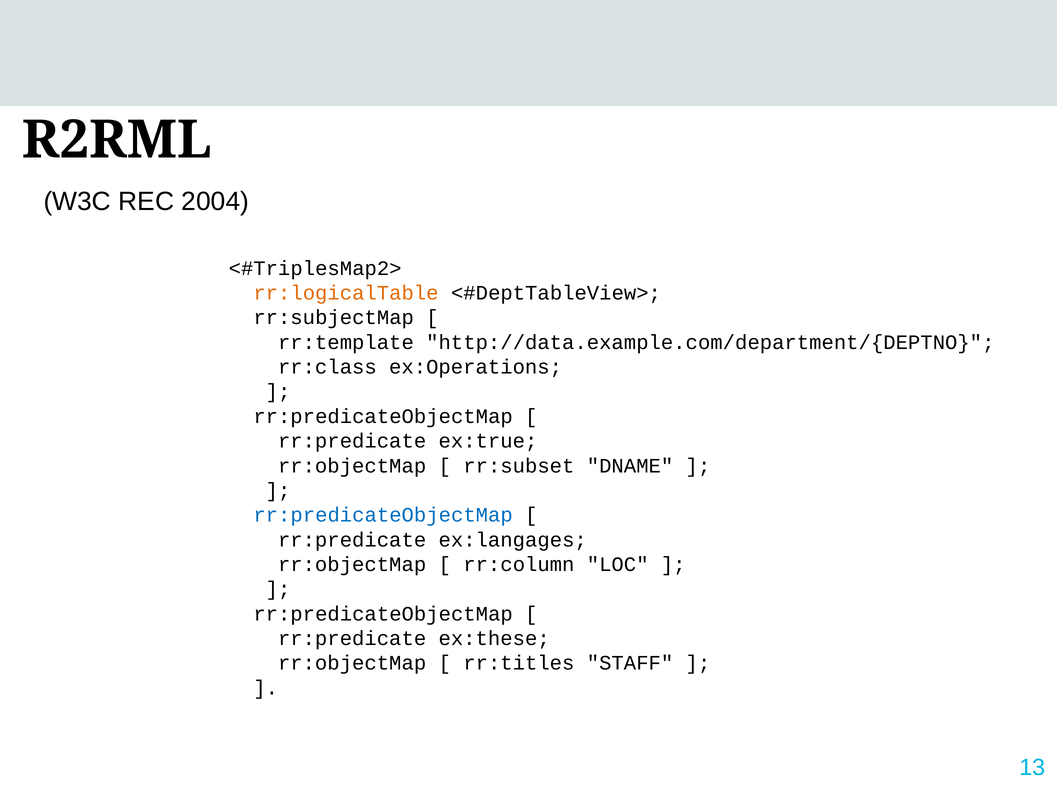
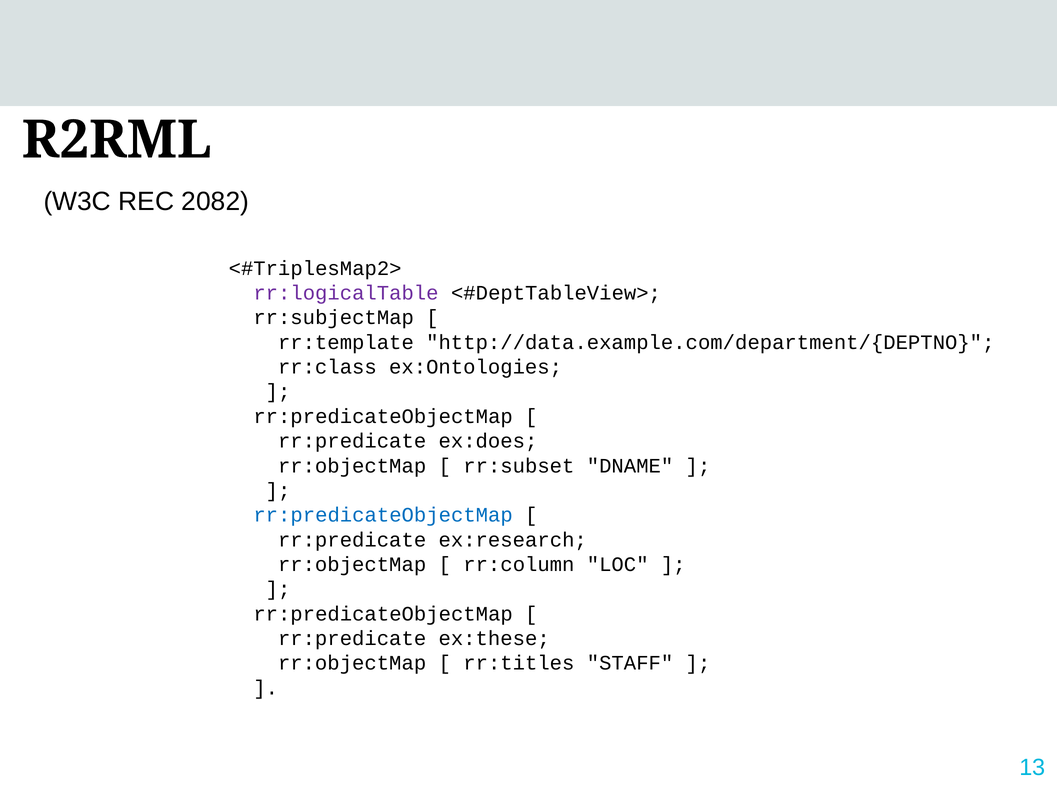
2004: 2004 -> 2082
rr:logicalTable colour: orange -> purple
ex:Operations: ex:Operations -> ex:Ontologies
ex:true: ex:true -> ex:does
ex:langages: ex:langages -> ex:research
